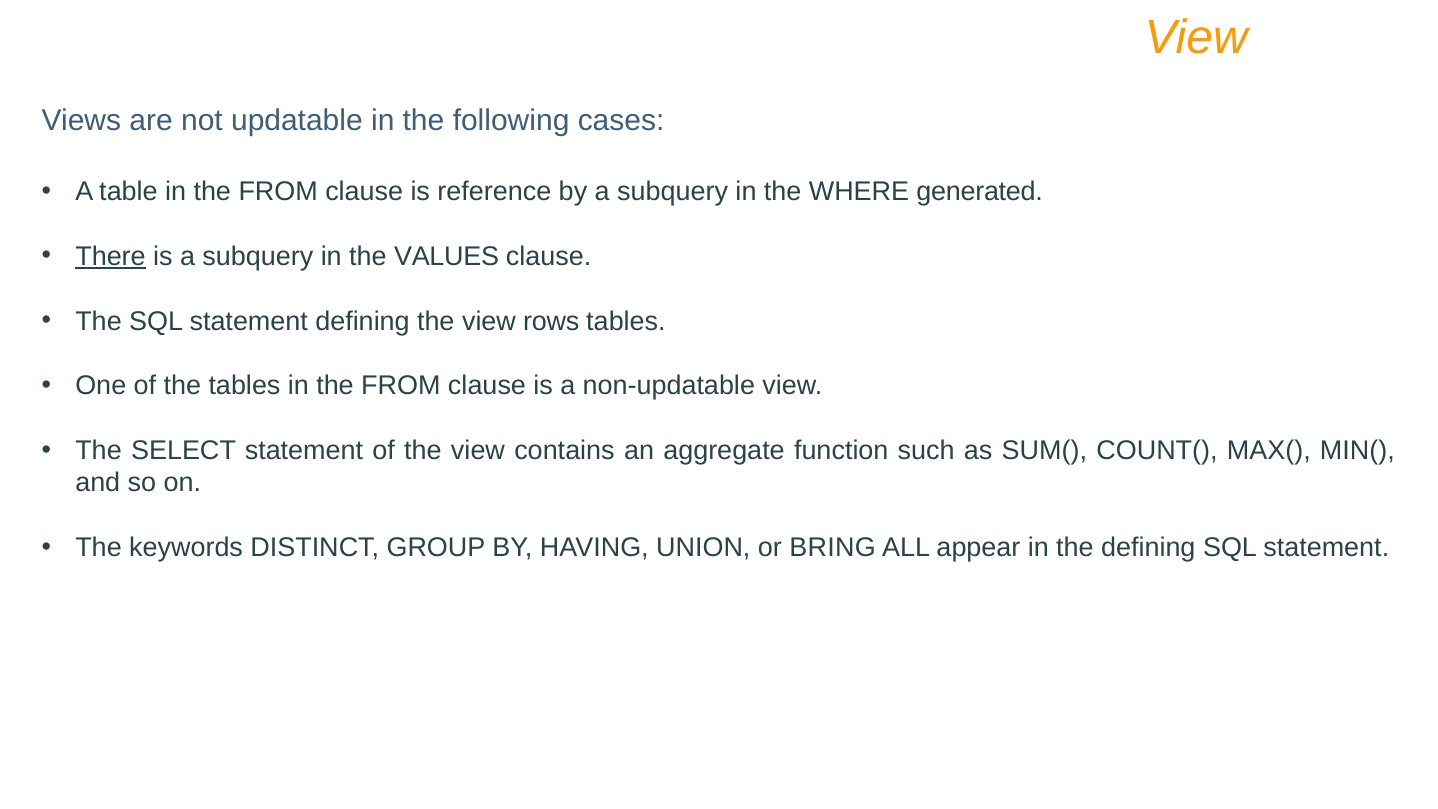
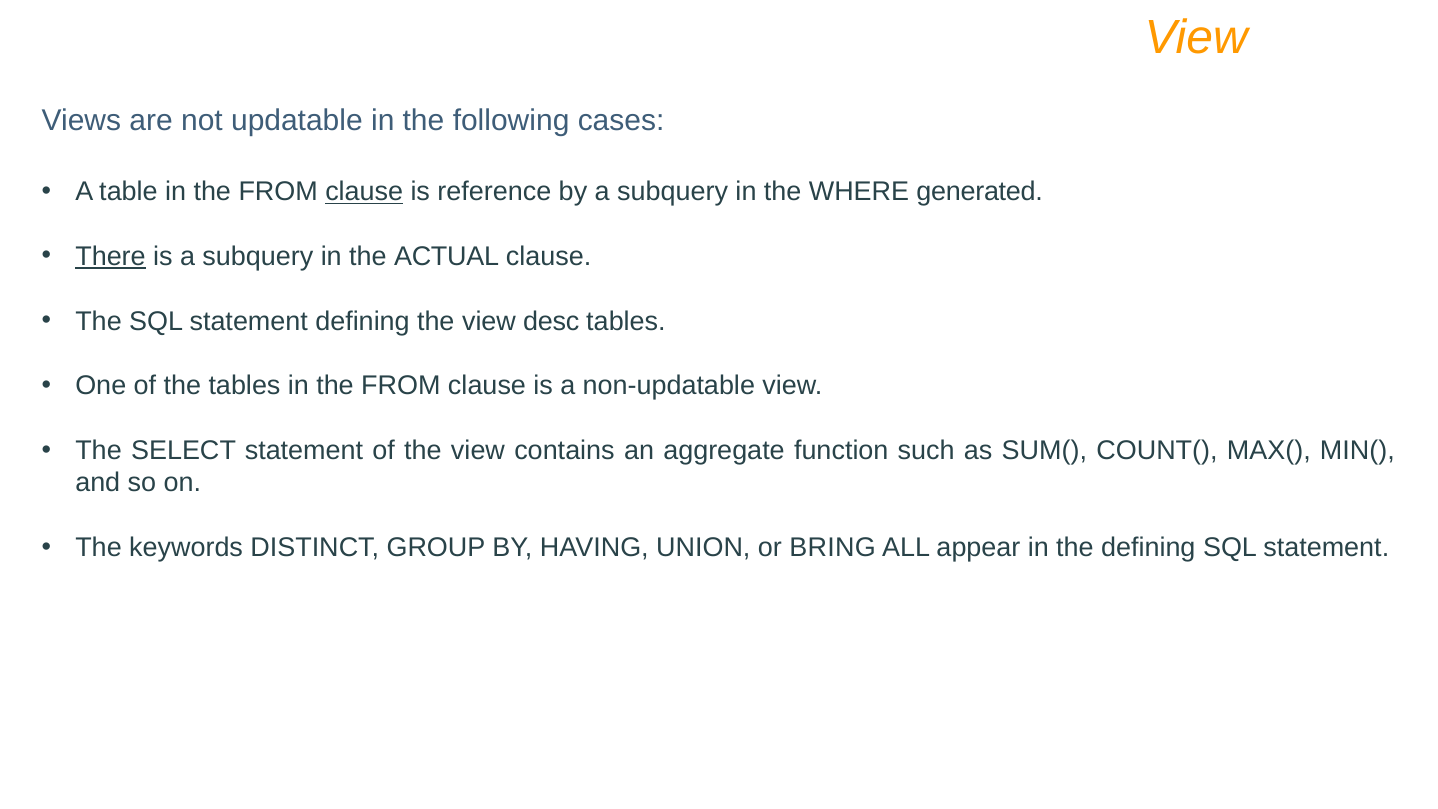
clause at (364, 192) underline: none -> present
VALUES: VALUES -> ACTUAL
rows: rows -> desc
